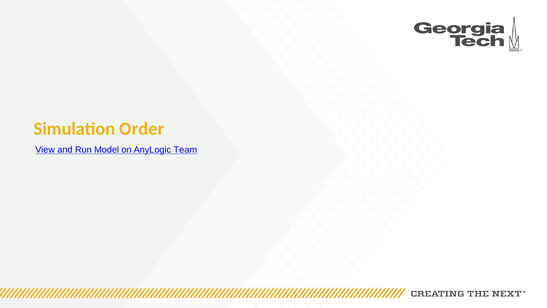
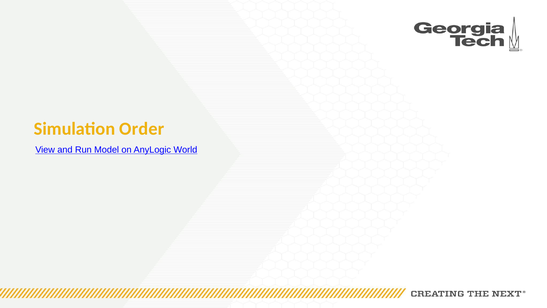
Team: Team -> World
